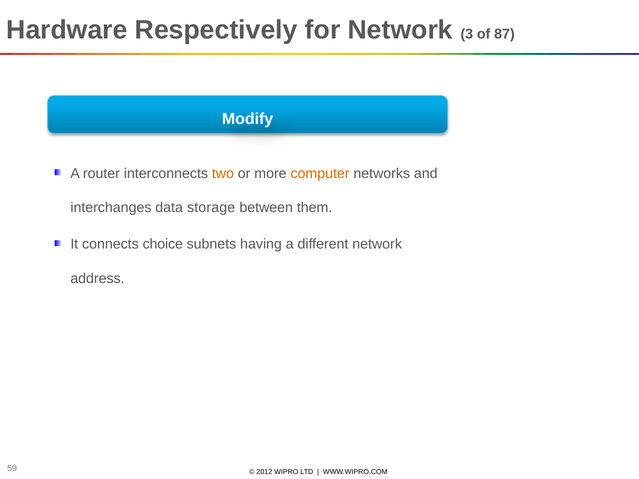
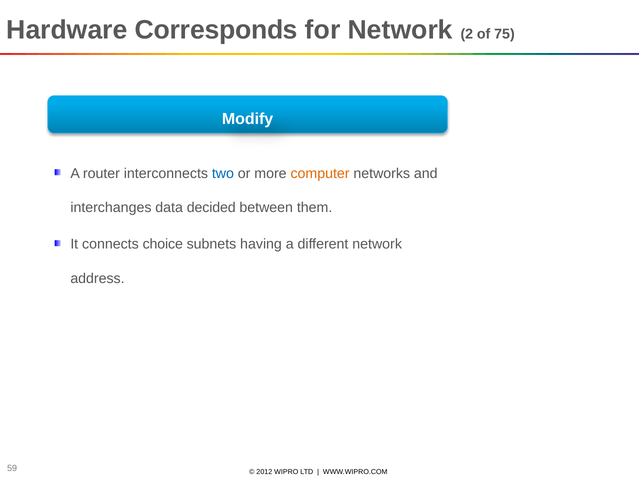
Respectively: Respectively -> Corresponds
3: 3 -> 2
87: 87 -> 75
two colour: orange -> blue
storage: storage -> decided
